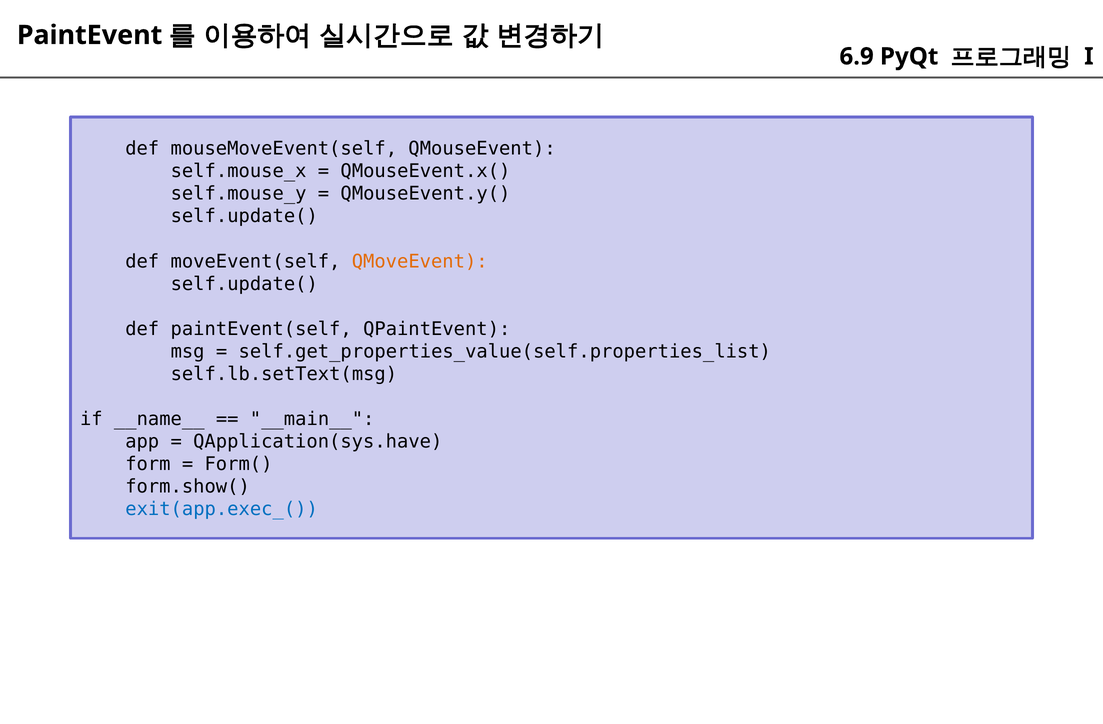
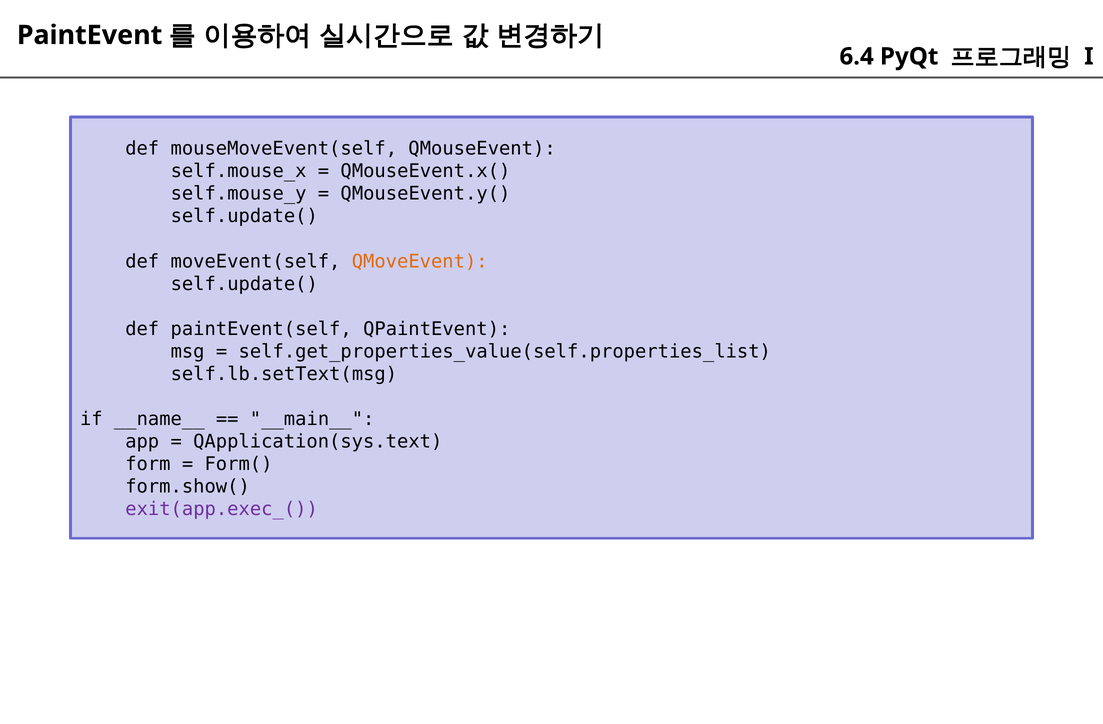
6.9: 6.9 -> 6.4
QApplication(sys.have: QApplication(sys.have -> QApplication(sys.text
exit(app.exec_( colour: blue -> purple
